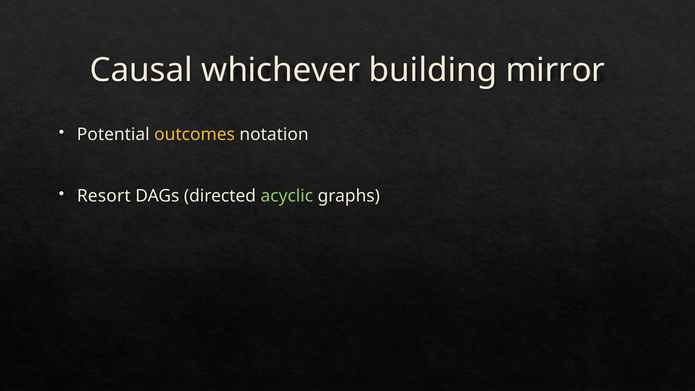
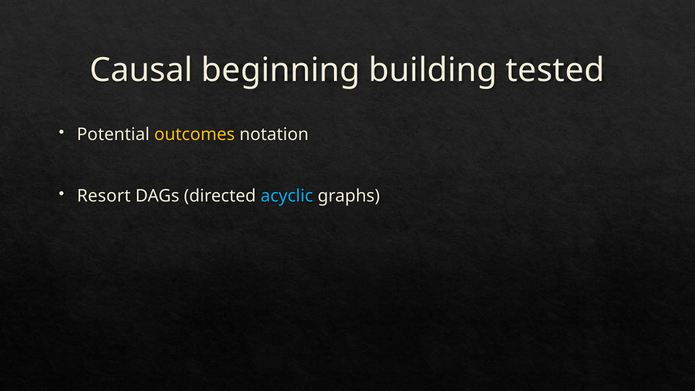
whichever: whichever -> beginning
mirror: mirror -> tested
acyclic colour: light green -> light blue
